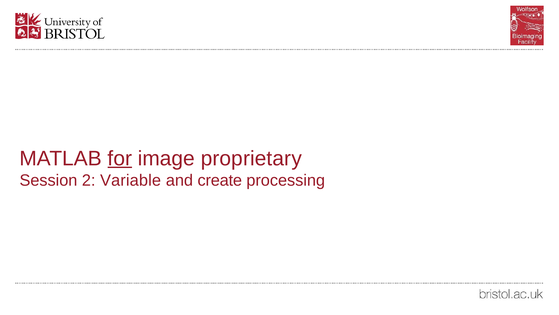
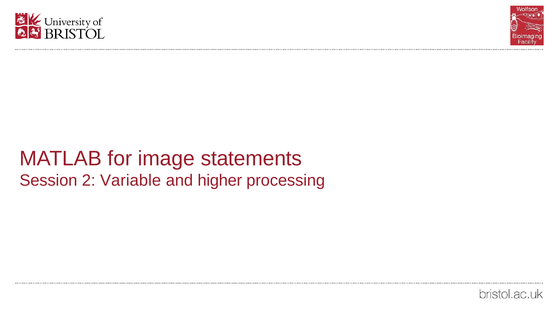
for underline: present -> none
proprietary: proprietary -> statements
create: create -> higher
